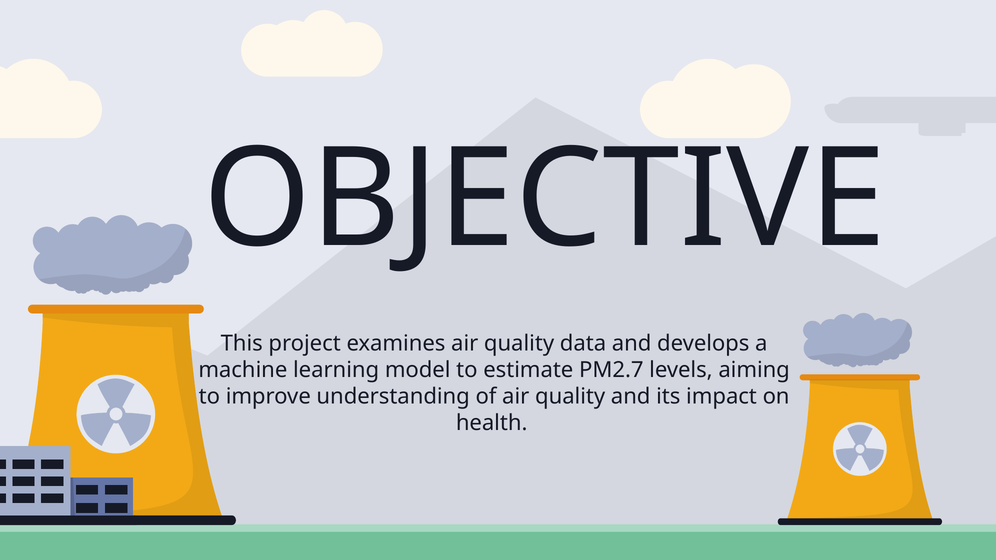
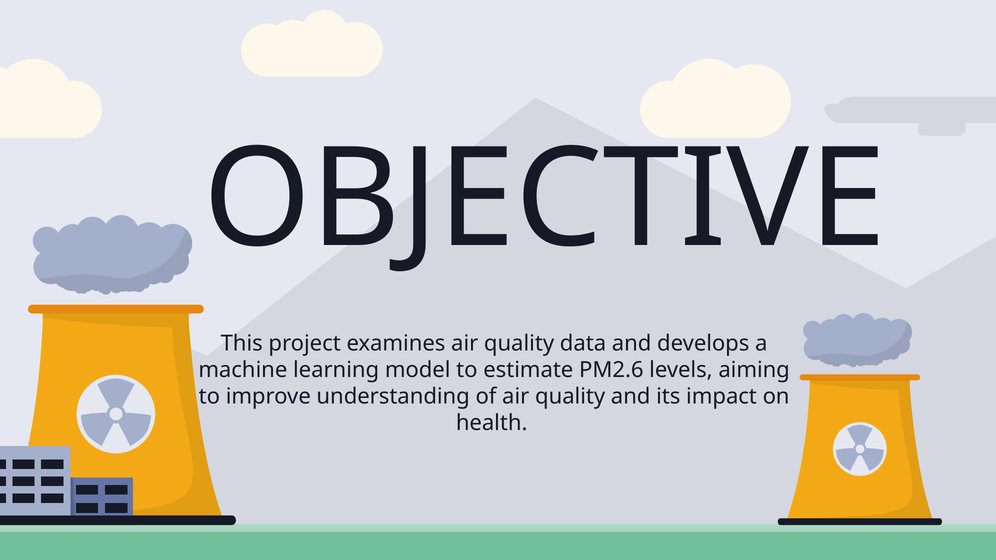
PM2.7: PM2.7 -> PM2.6
